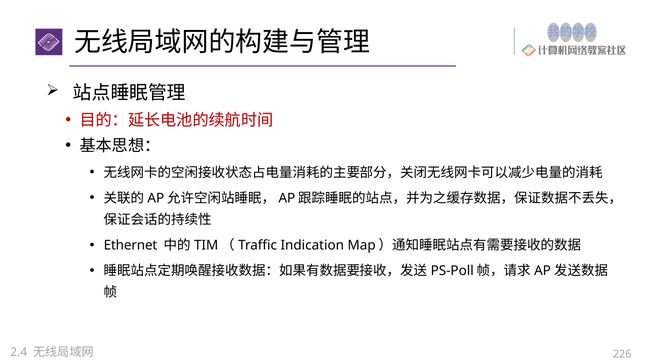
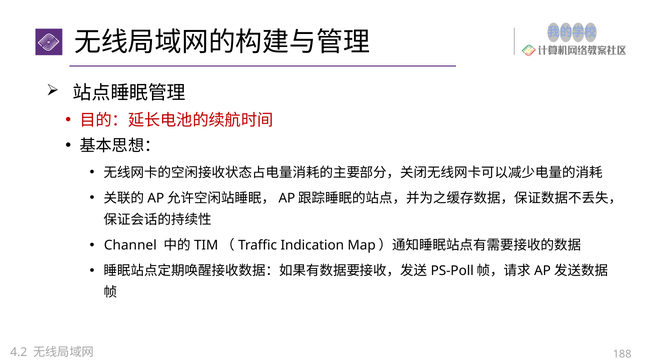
Ethernet: Ethernet -> Channel
2.4: 2.4 -> 4.2
226: 226 -> 188
